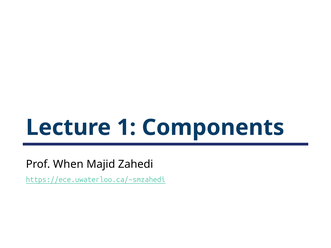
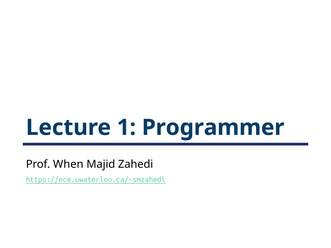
Components: Components -> Programmer
